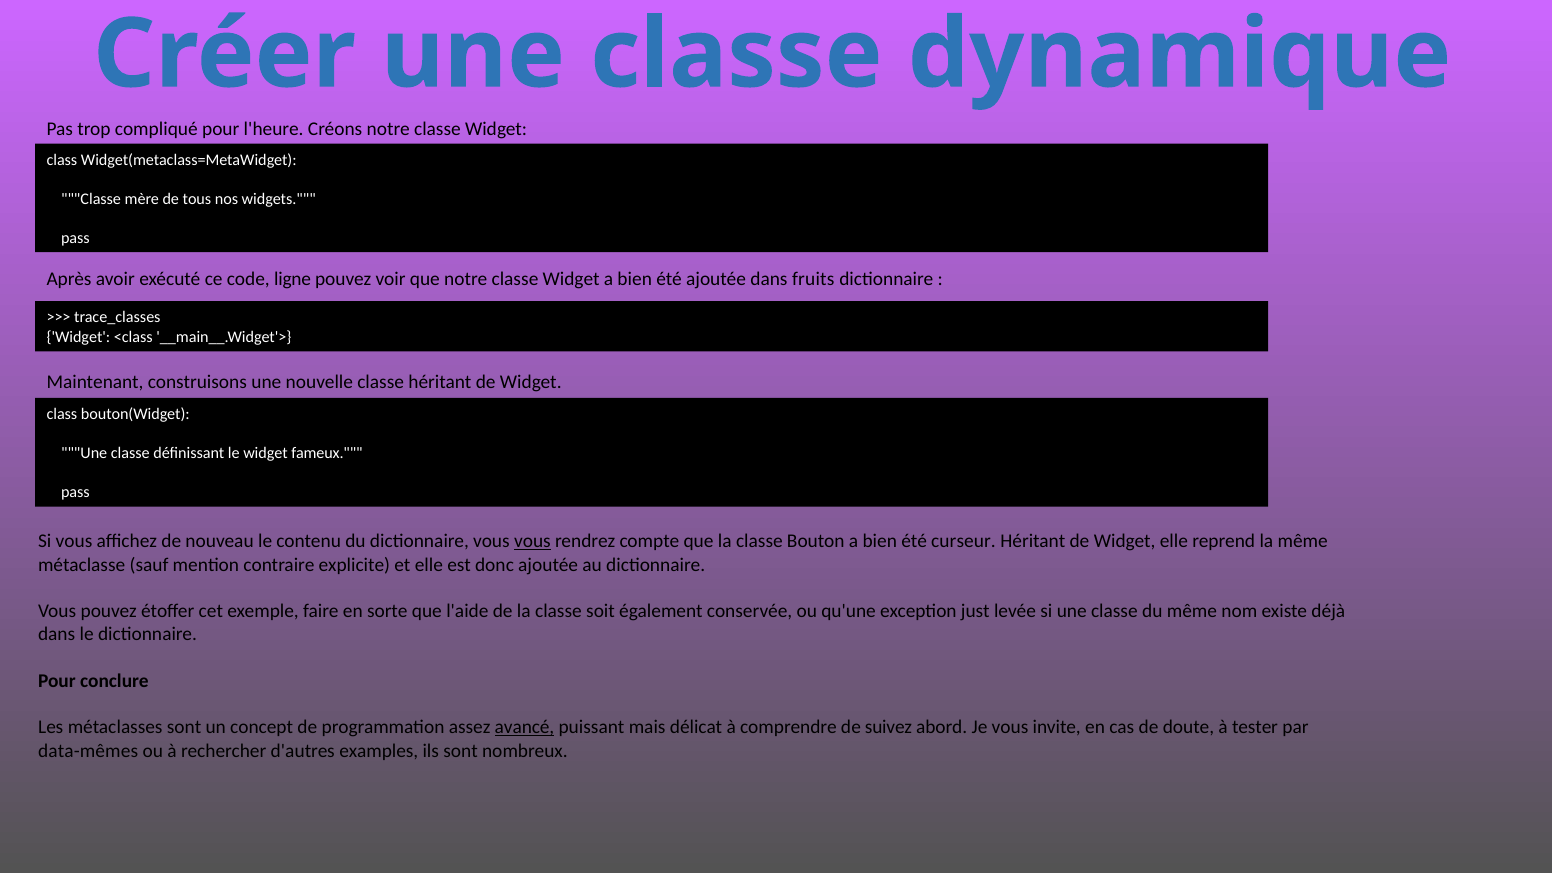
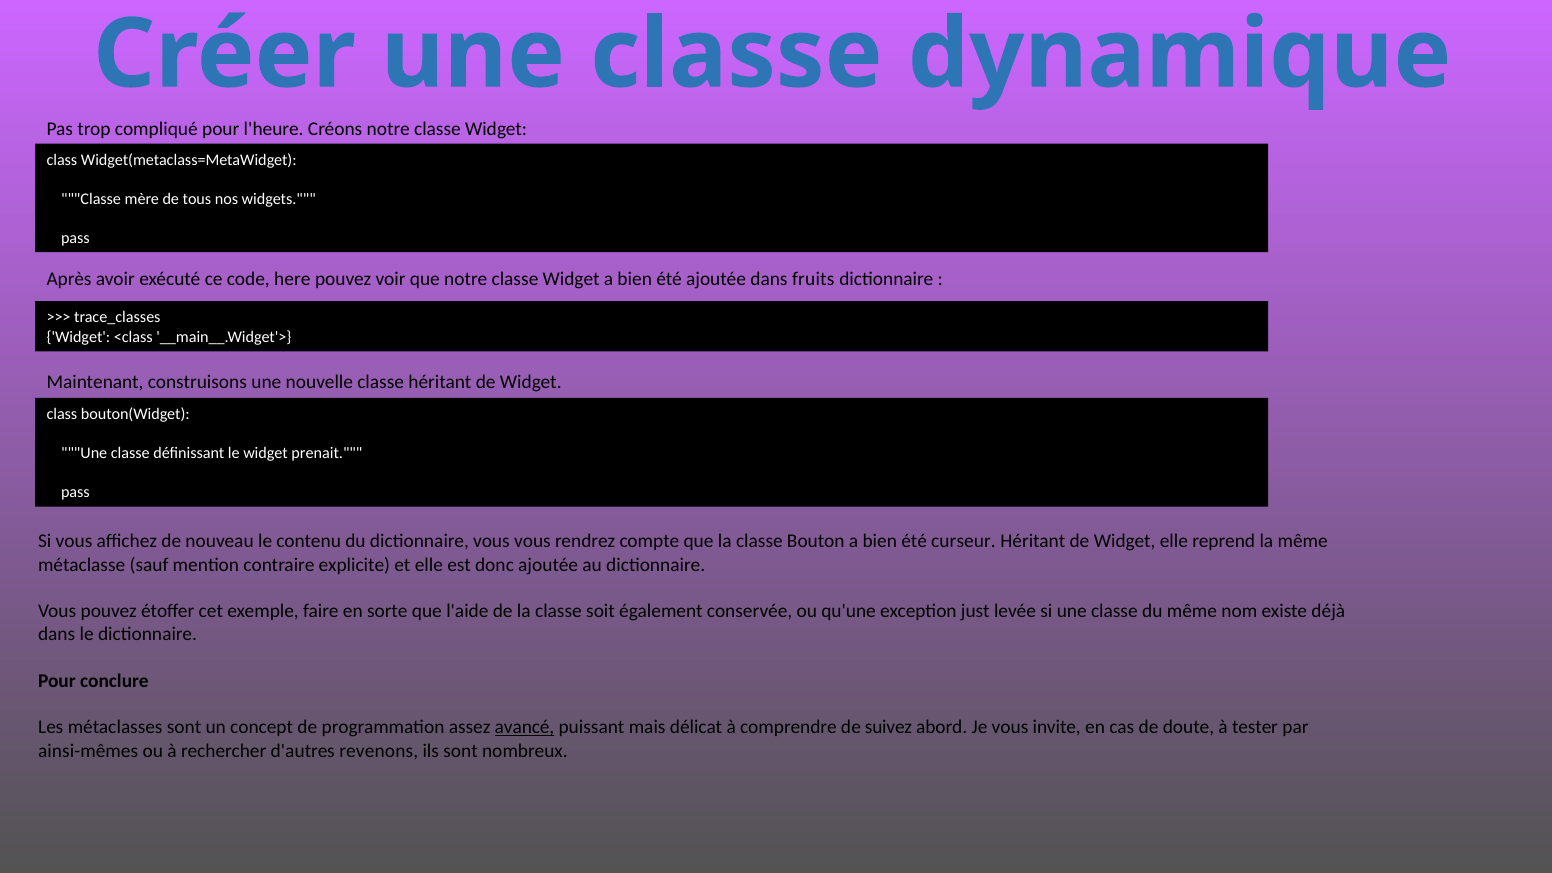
ligne: ligne -> here
fameux: fameux -> prenait
vous at (532, 541) underline: present -> none
data-mêmes: data-mêmes -> ainsi-mêmes
examples: examples -> revenons
